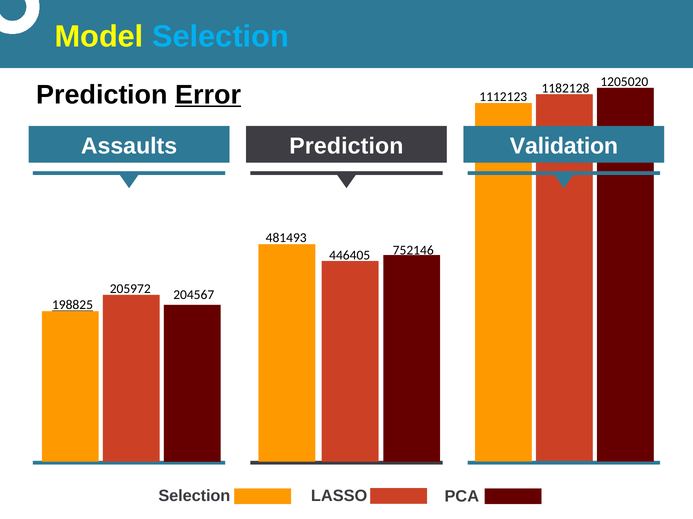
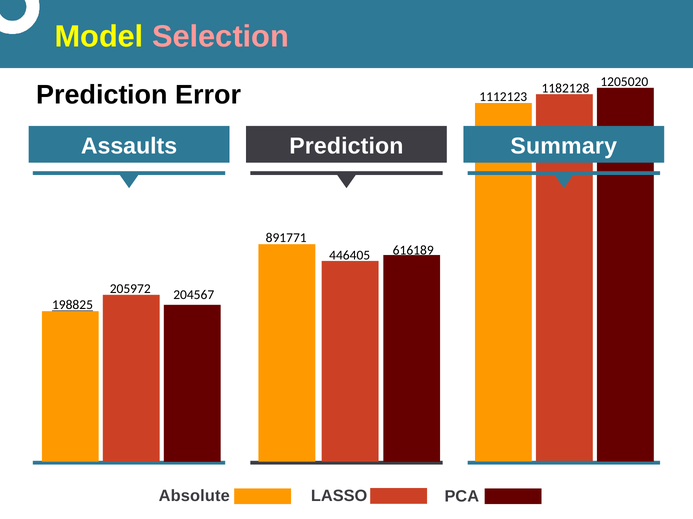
Selection at (220, 37) colour: light blue -> pink
Error underline: present -> none
Validation: Validation -> Summary
481493: 481493 -> 891771
752146: 752146 -> 616189
Selection at (194, 497): Selection -> Absolute
